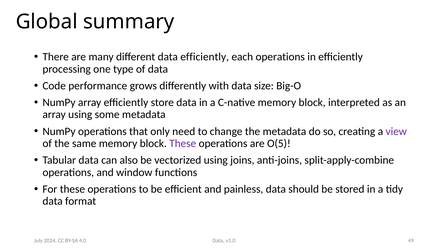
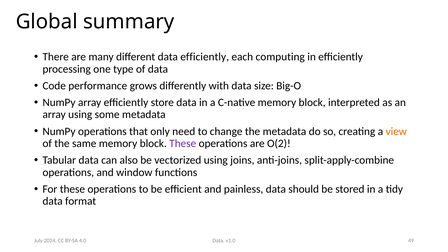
each operations: operations -> computing
view colour: purple -> orange
O(5: O(5 -> O(2
